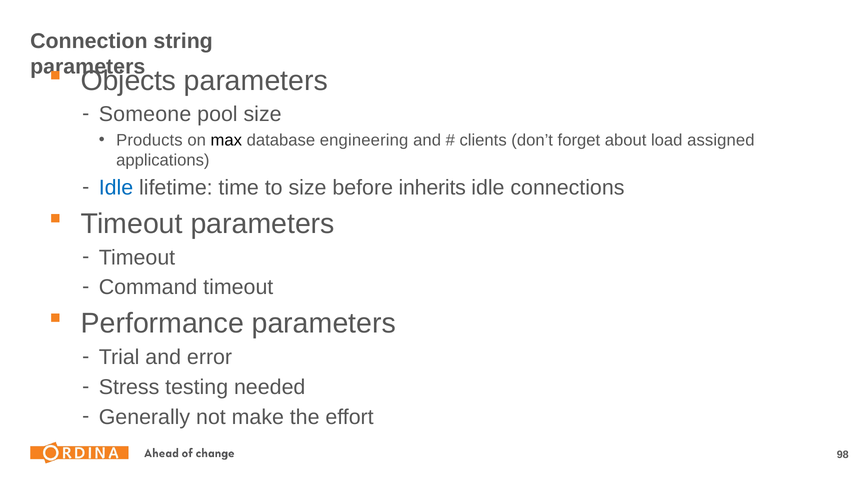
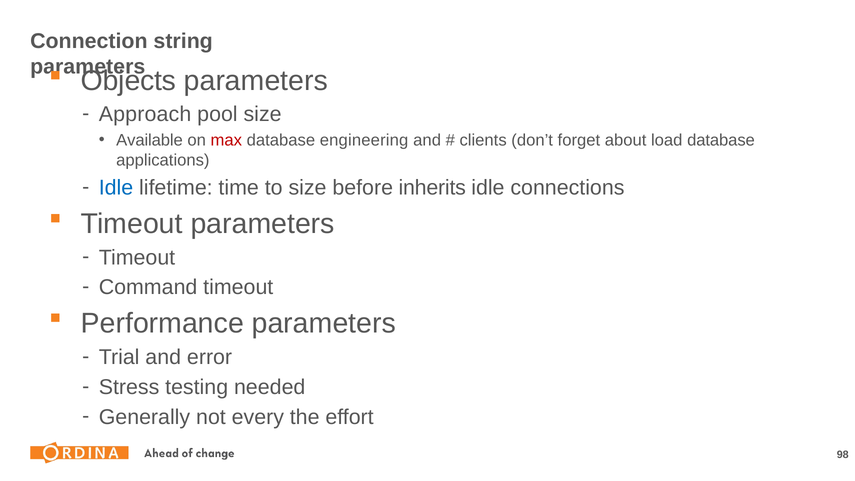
Someone: Someone -> Approach
Products: Products -> Available
max colour: black -> red
load assigned: assigned -> database
make: make -> every
